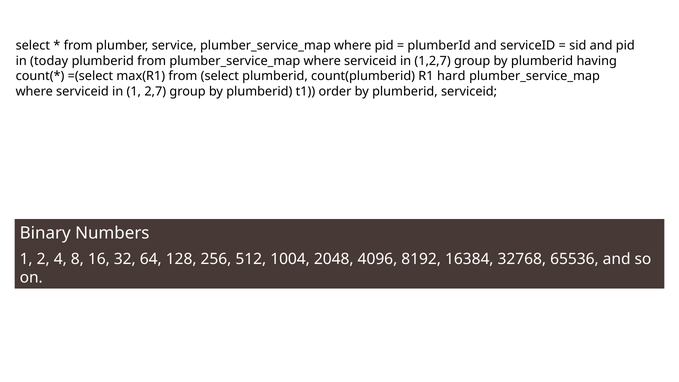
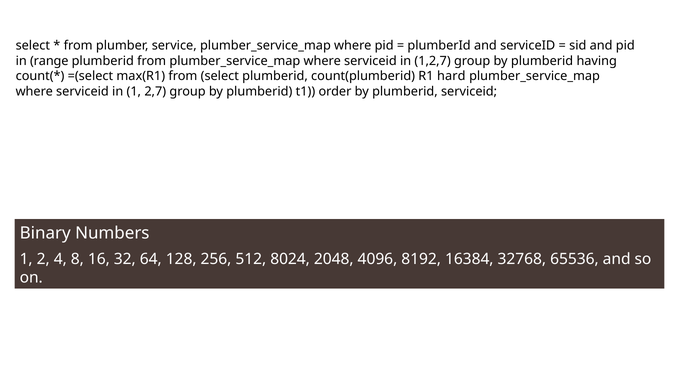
today: today -> range
1004: 1004 -> 8024
